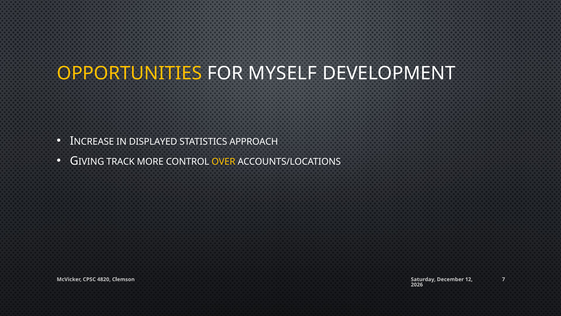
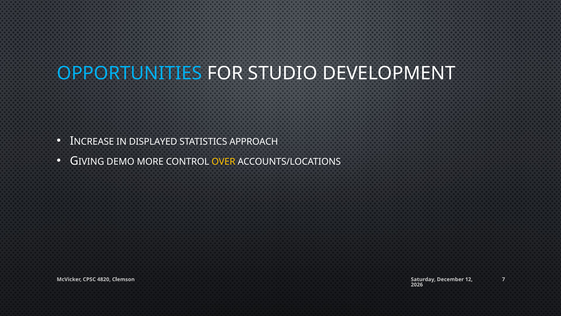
OPPORTUNITIES colour: yellow -> light blue
MYSELF: MYSELF -> STUDIO
TRACK: TRACK -> DEMO
